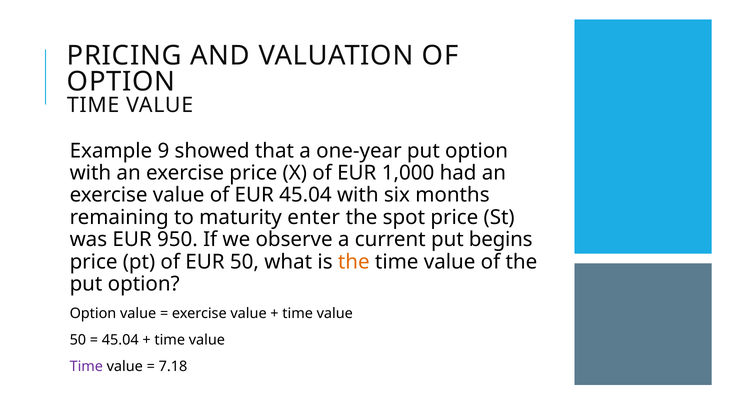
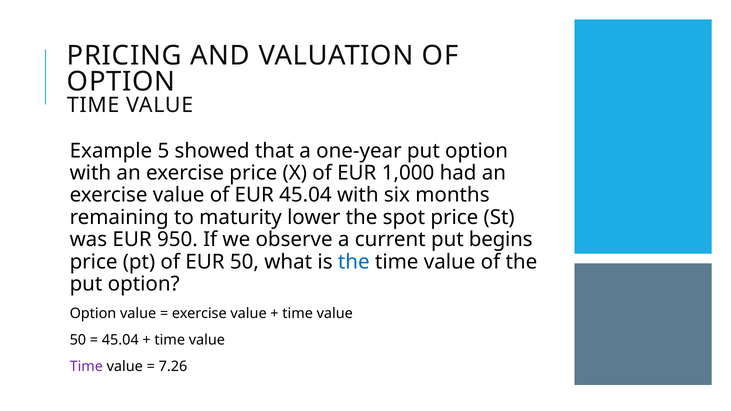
9: 9 -> 5
enter: enter -> lower
the at (354, 262) colour: orange -> blue
7.18: 7.18 -> 7.26
